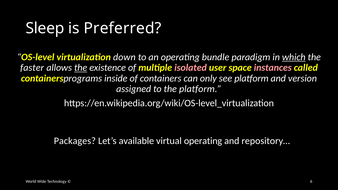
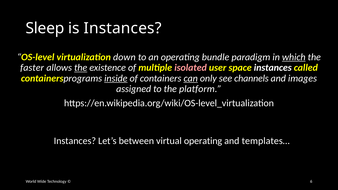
is Preferred: Preferred -> Instances
instances at (273, 68) colour: pink -> white
inside underline: none -> present
can underline: none -> present
see platform: platform -> channels
version: version -> images
Packages at (75, 141): Packages -> Instances
available: available -> between
repository…: repository… -> templates…
